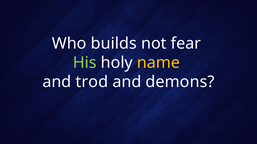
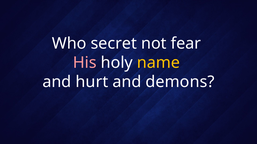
builds: builds -> secret
His colour: light green -> pink
trod: trod -> hurt
